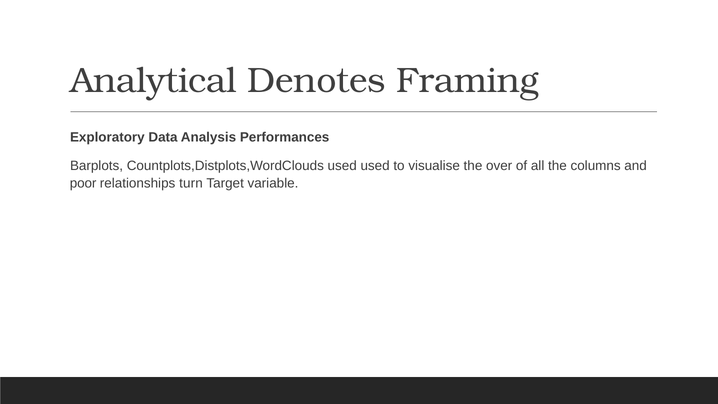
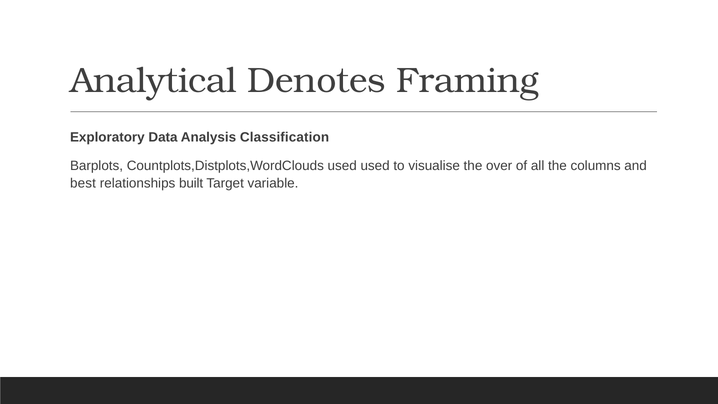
Performances: Performances -> Classification
poor: poor -> best
turn: turn -> built
